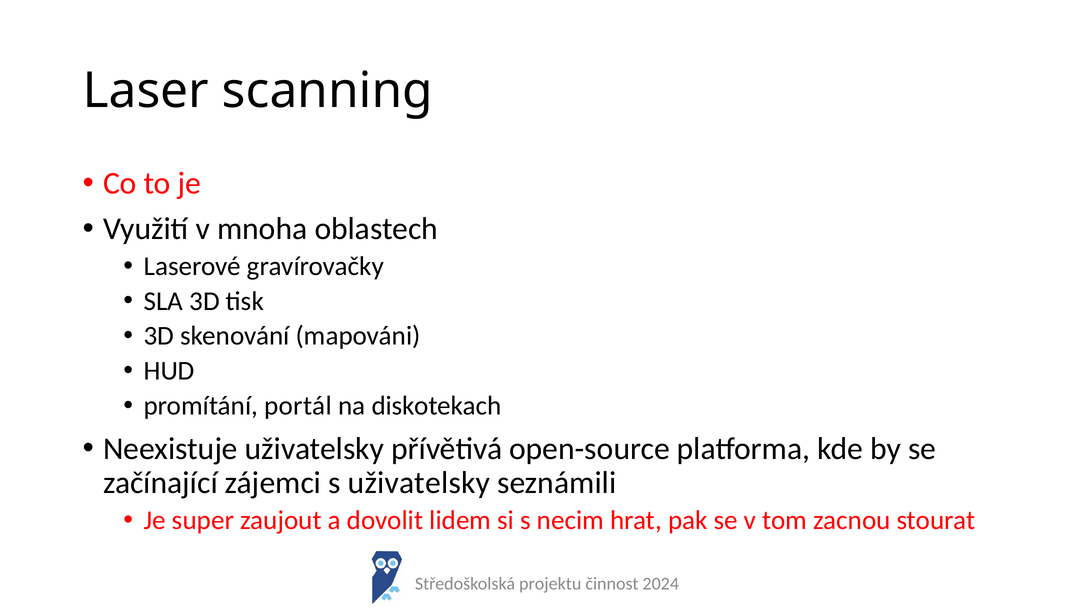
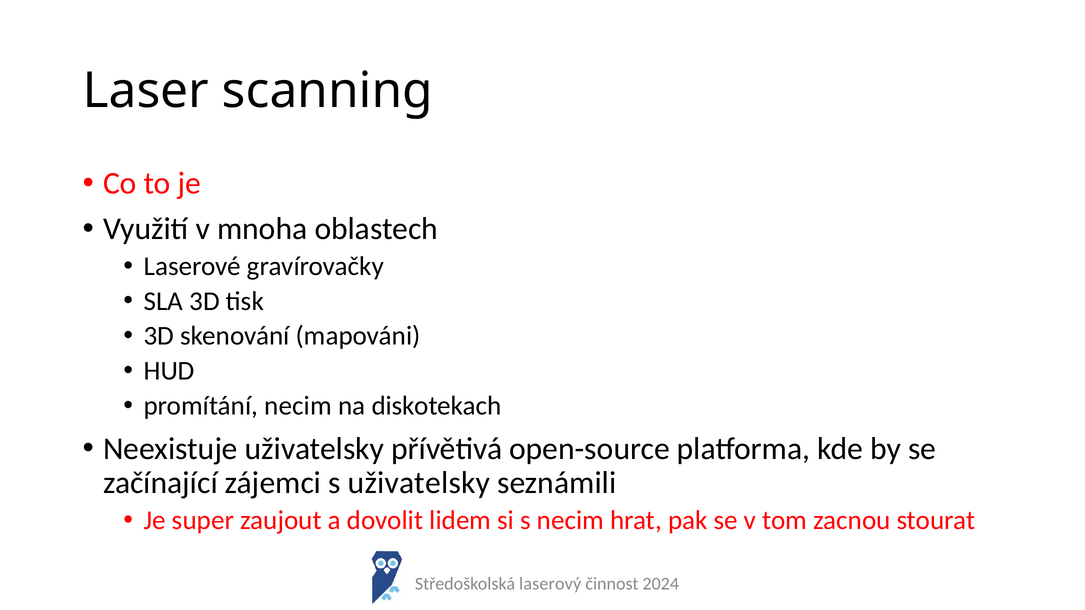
promítání portál: portál -> necim
projektu: projektu -> laserový
